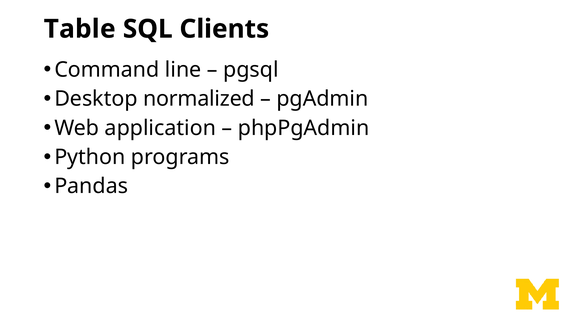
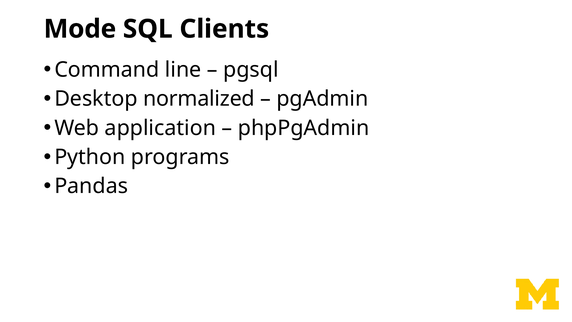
Table: Table -> Mode
